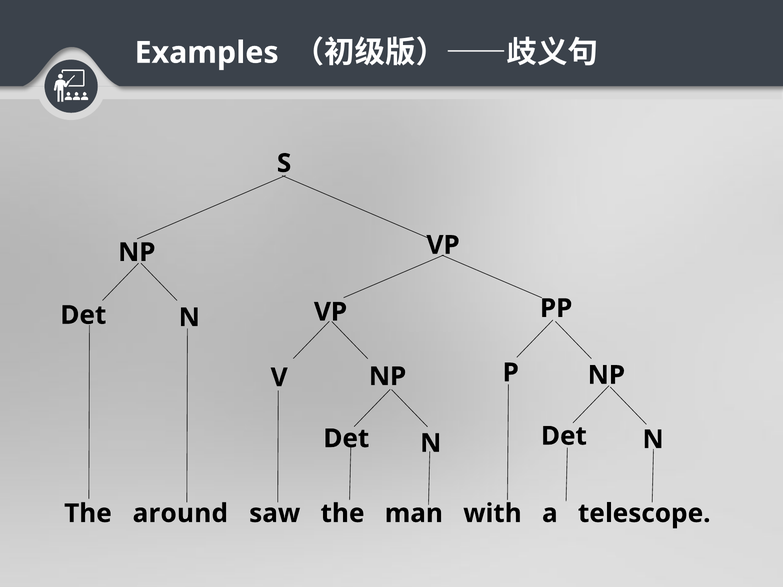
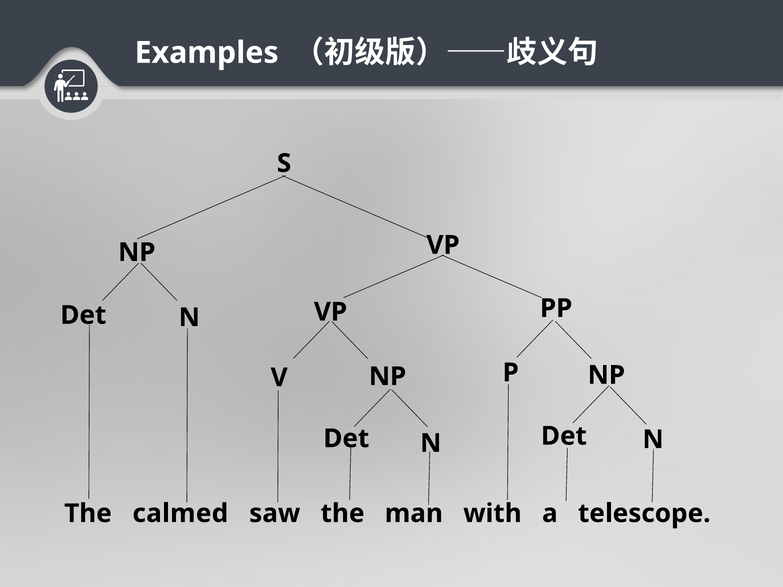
around: around -> calmed
